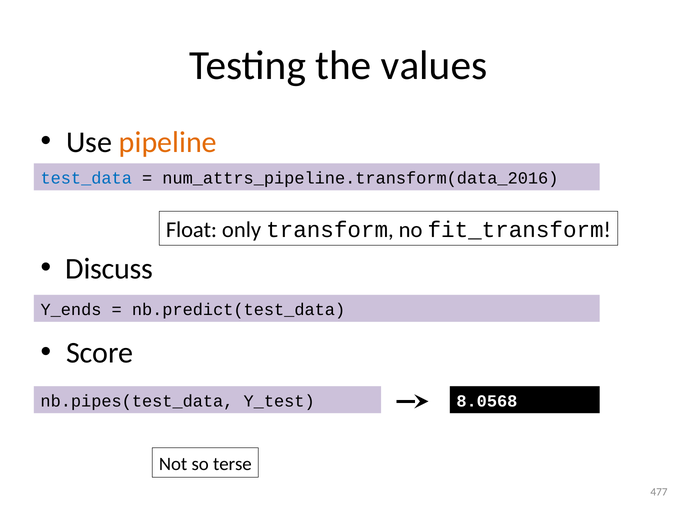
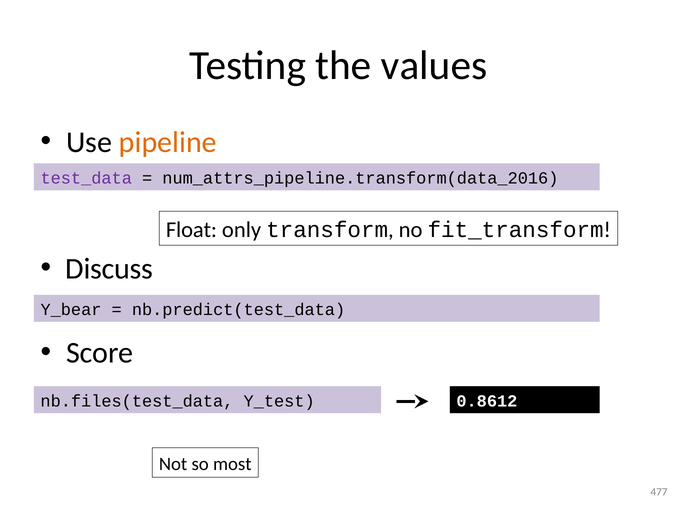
test_data colour: blue -> purple
Y_ends: Y_ends -> Y_bear
nb.pipes(test_data: nb.pipes(test_data -> nb.files(test_data
8.0568: 8.0568 -> 0.8612
terse: terse -> most
